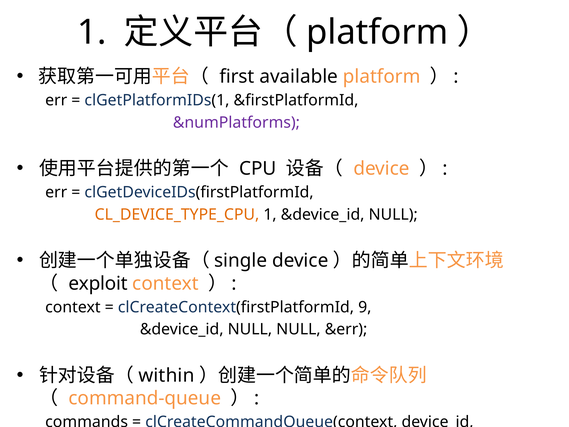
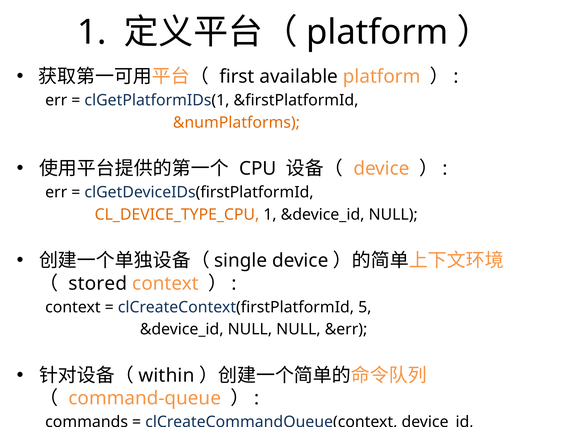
&numPlatforms colour: purple -> orange
exploit: exploit -> stored
9: 9 -> 5
